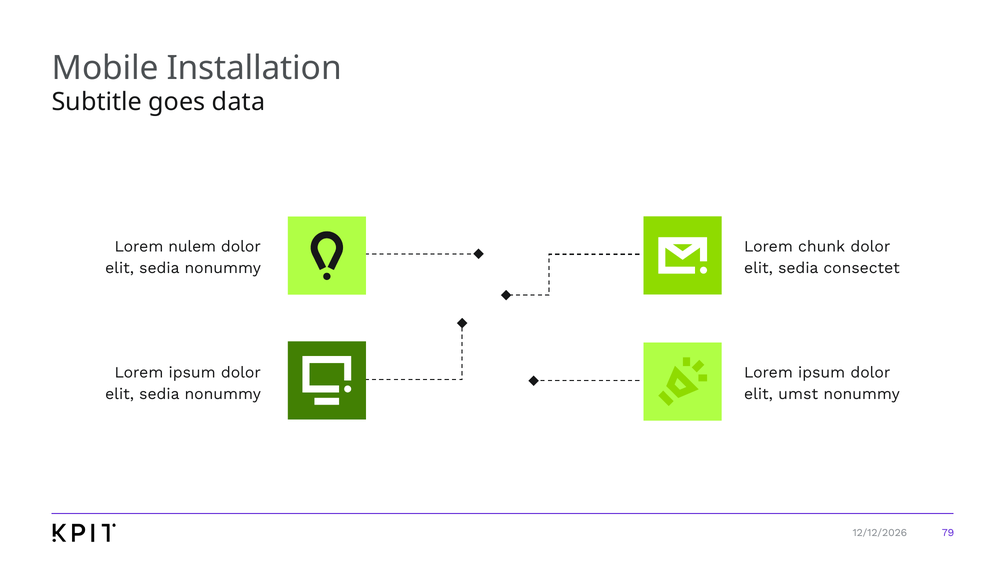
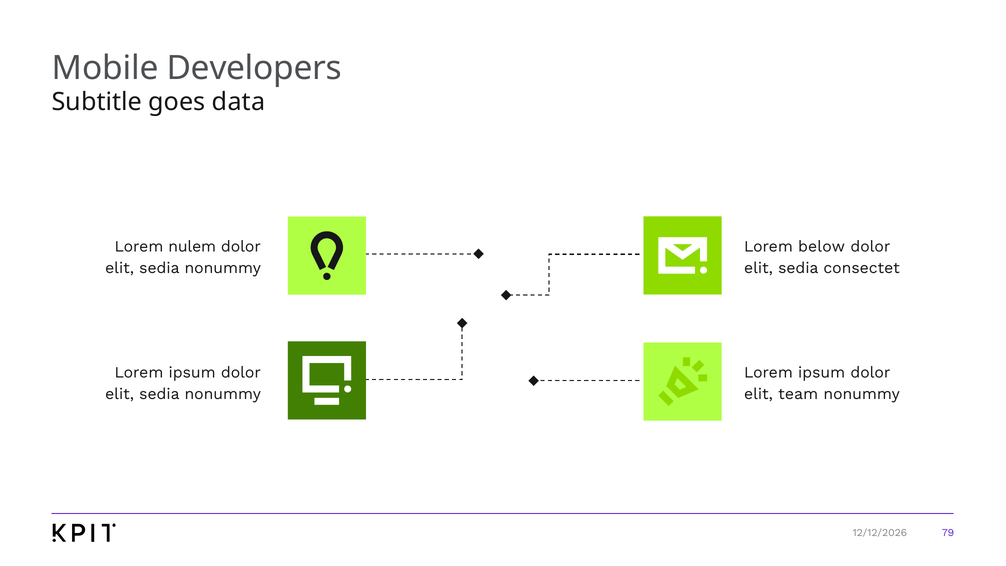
Installation: Installation -> Developers
chunk: chunk -> below
umst: umst -> team
